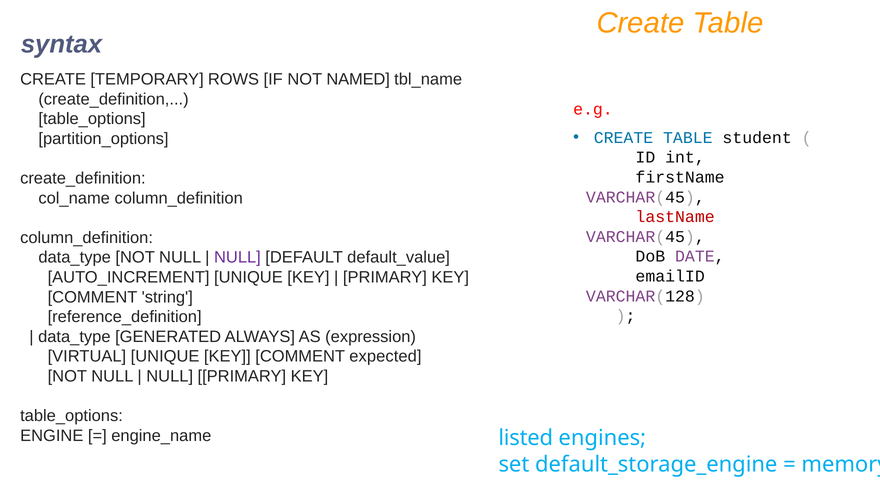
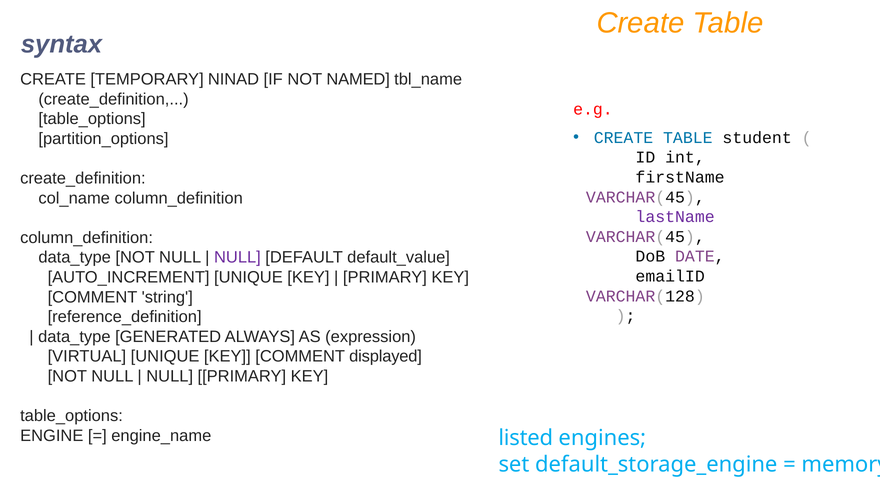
ROWS: ROWS -> NINAD
lastName colour: red -> purple
expected: expected -> displayed
